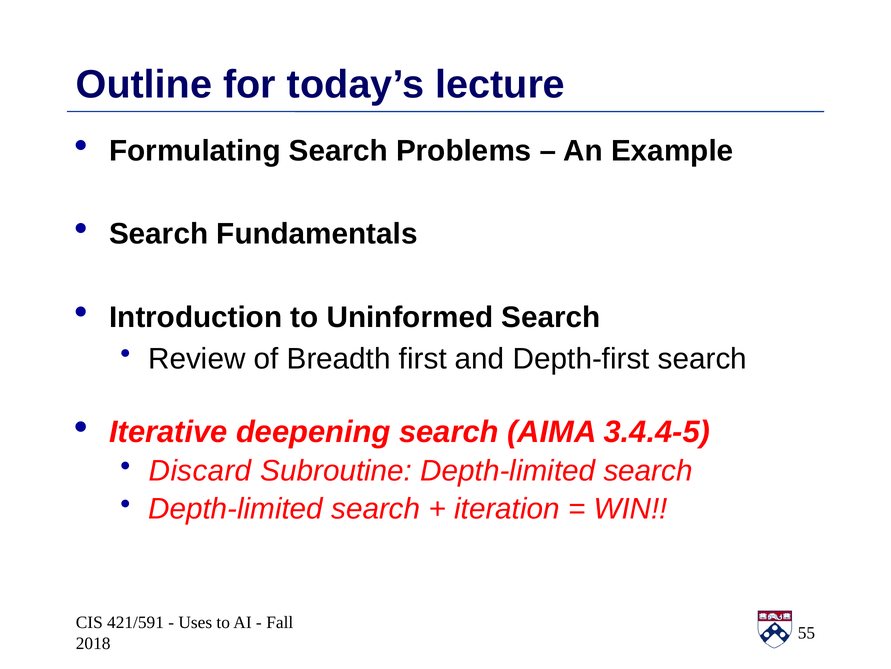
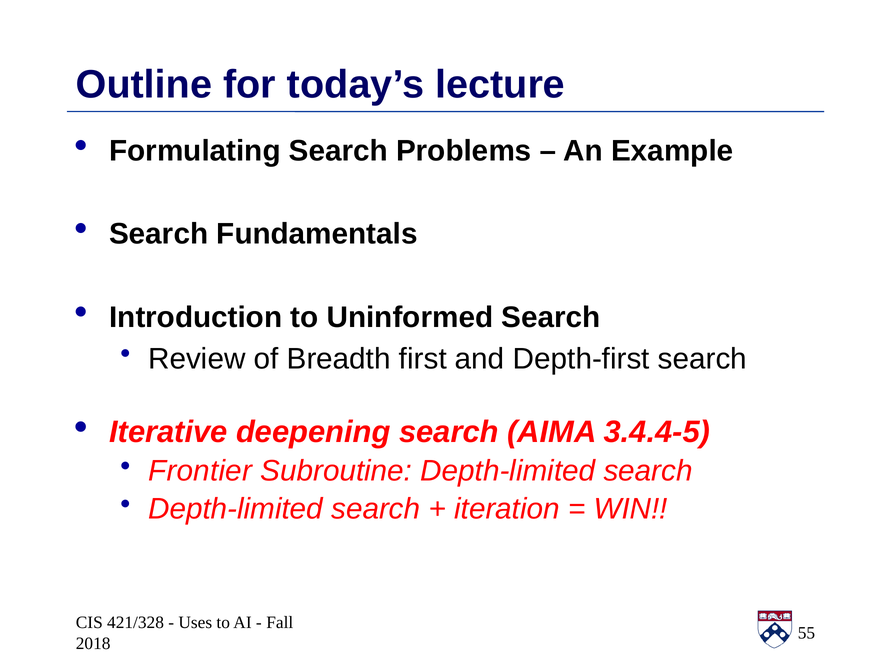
Discard: Discard -> Frontier
421/591: 421/591 -> 421/328
